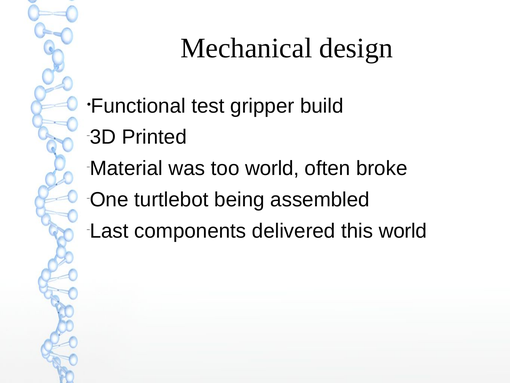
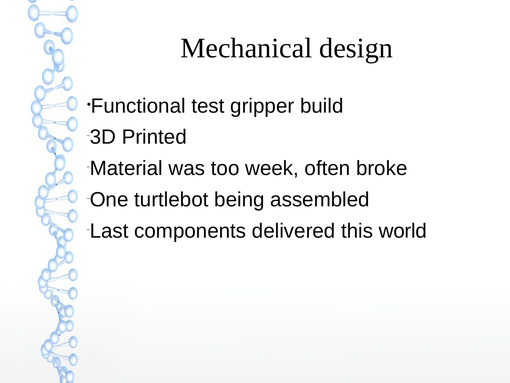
too world: world -> week
